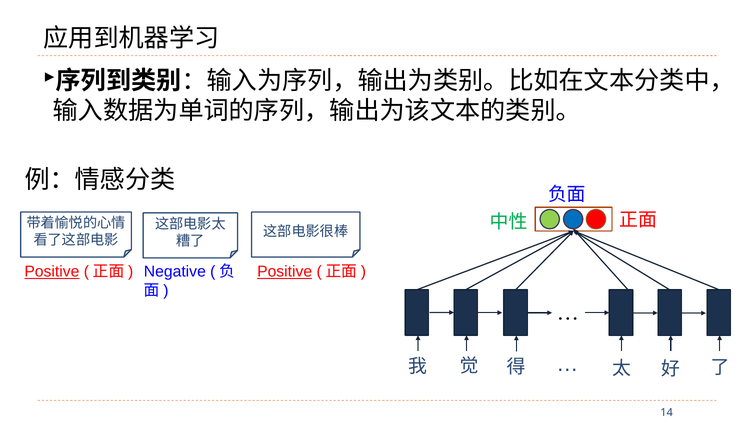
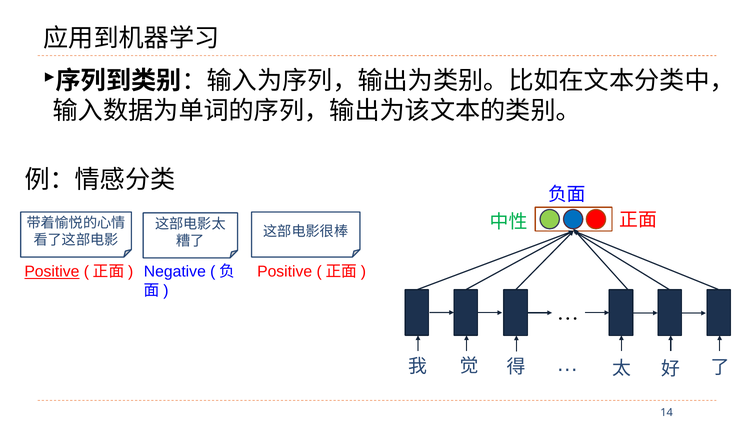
Positive at (285, 272) underline: present -> none
